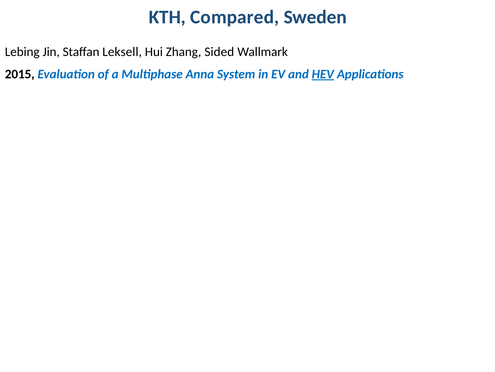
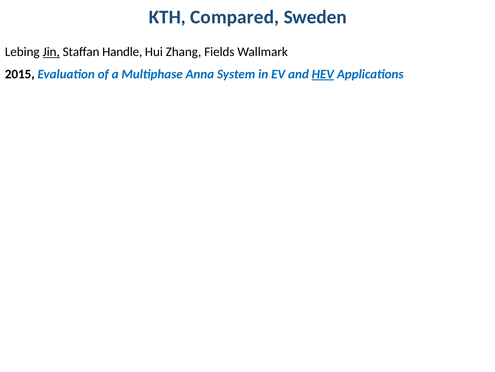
Jin underline: none -> present
Leksell: Leksell -> Handle
Sided: Sided -> Fields
